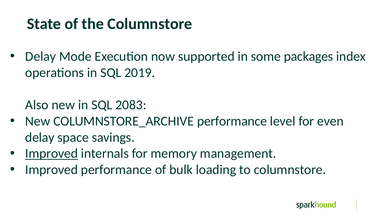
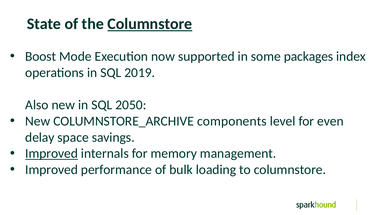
Columnstore at (150, 24) underline: none -> present
Delay at (41, 57): Delay -> Boost
2083: 2083 -> 2050
COLUMNSTORE_ARCHIVE performance: performance -> components
